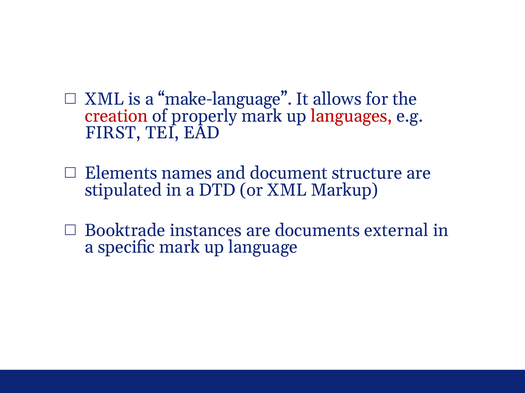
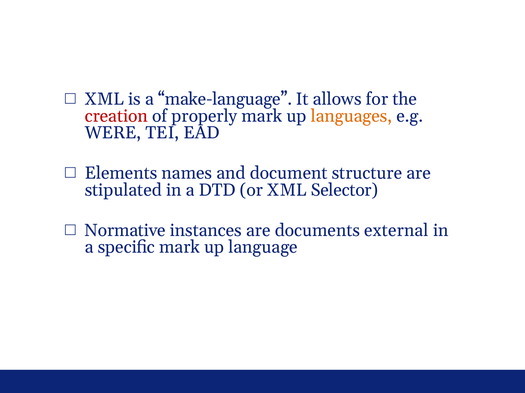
languages colour: red -> orange
FIRST: FIRST -> WERE
Markup: Markup -> Selector
Booktrade: Booktrade -> Normative
